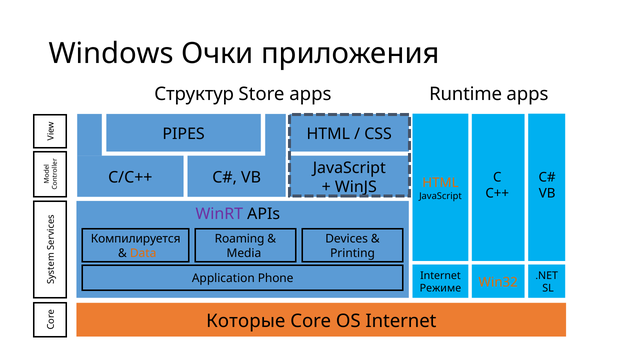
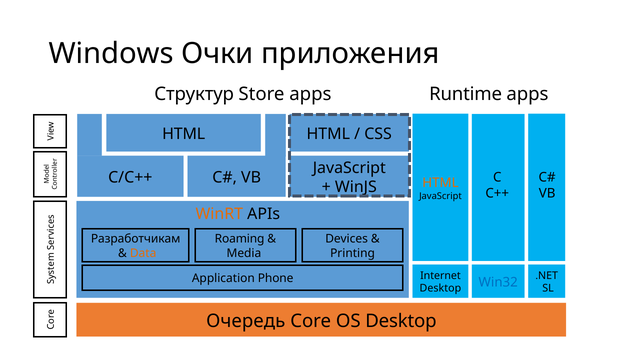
PIPES at (184, 134): PIPES -> HTML
WinRT colour: purple -> orange
Компилируется: Компилируется -> Разработчикам
Win32 colour: orange -> blue
Режиме at (440, 288): Режиме -> Desktop
Которые: Которые -> Очередь
OS Internet: Internet -> Desktop
